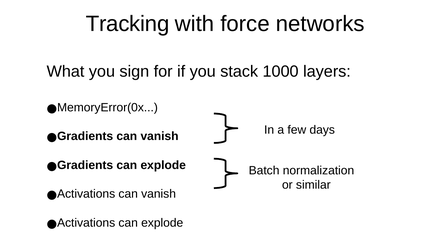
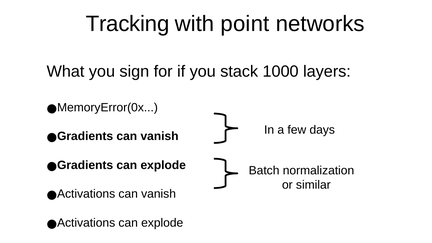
force: force -> point
